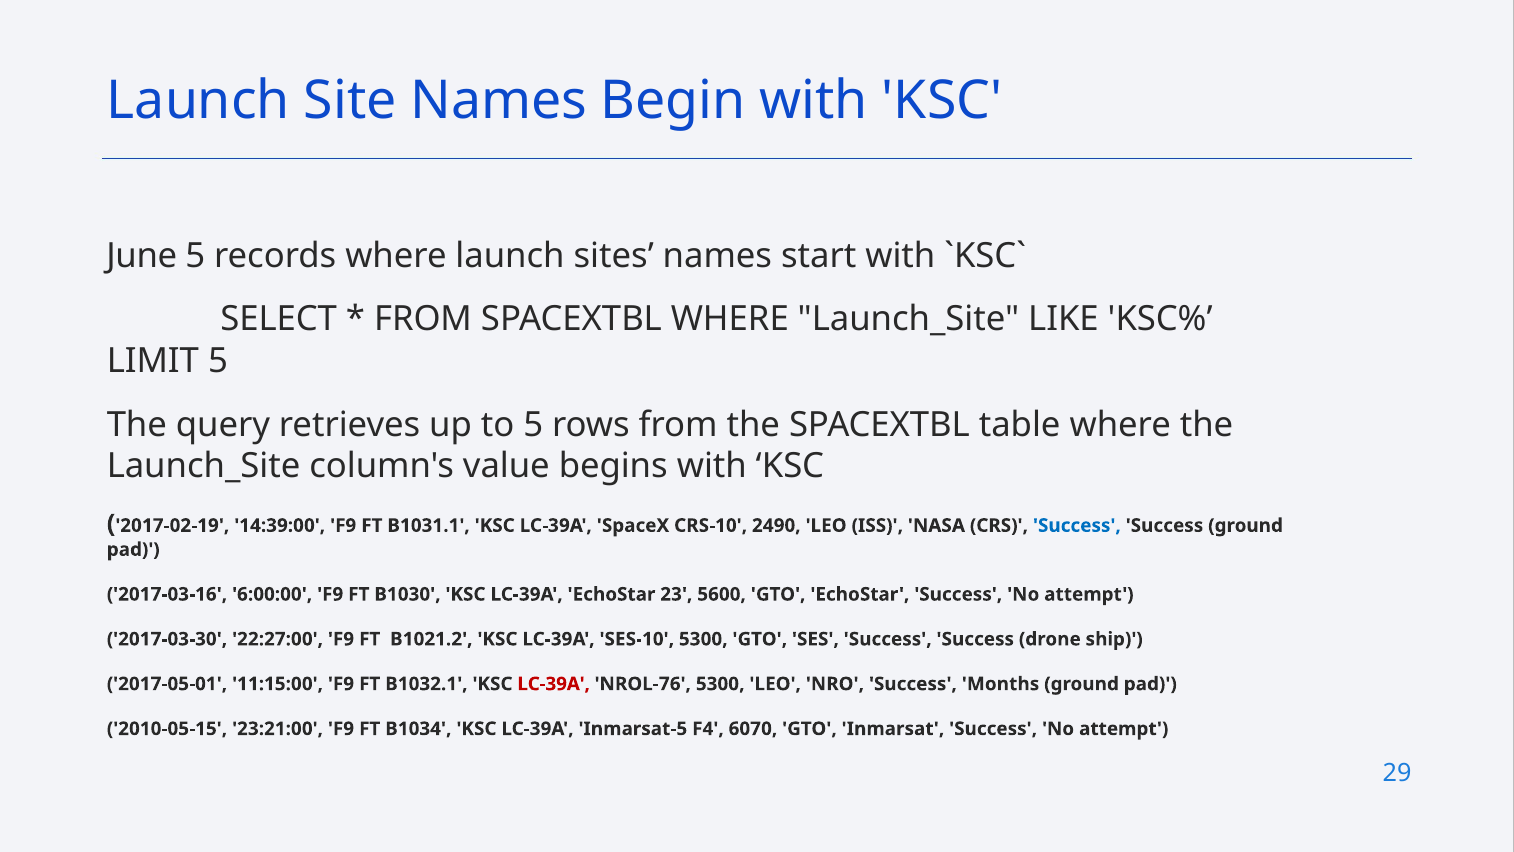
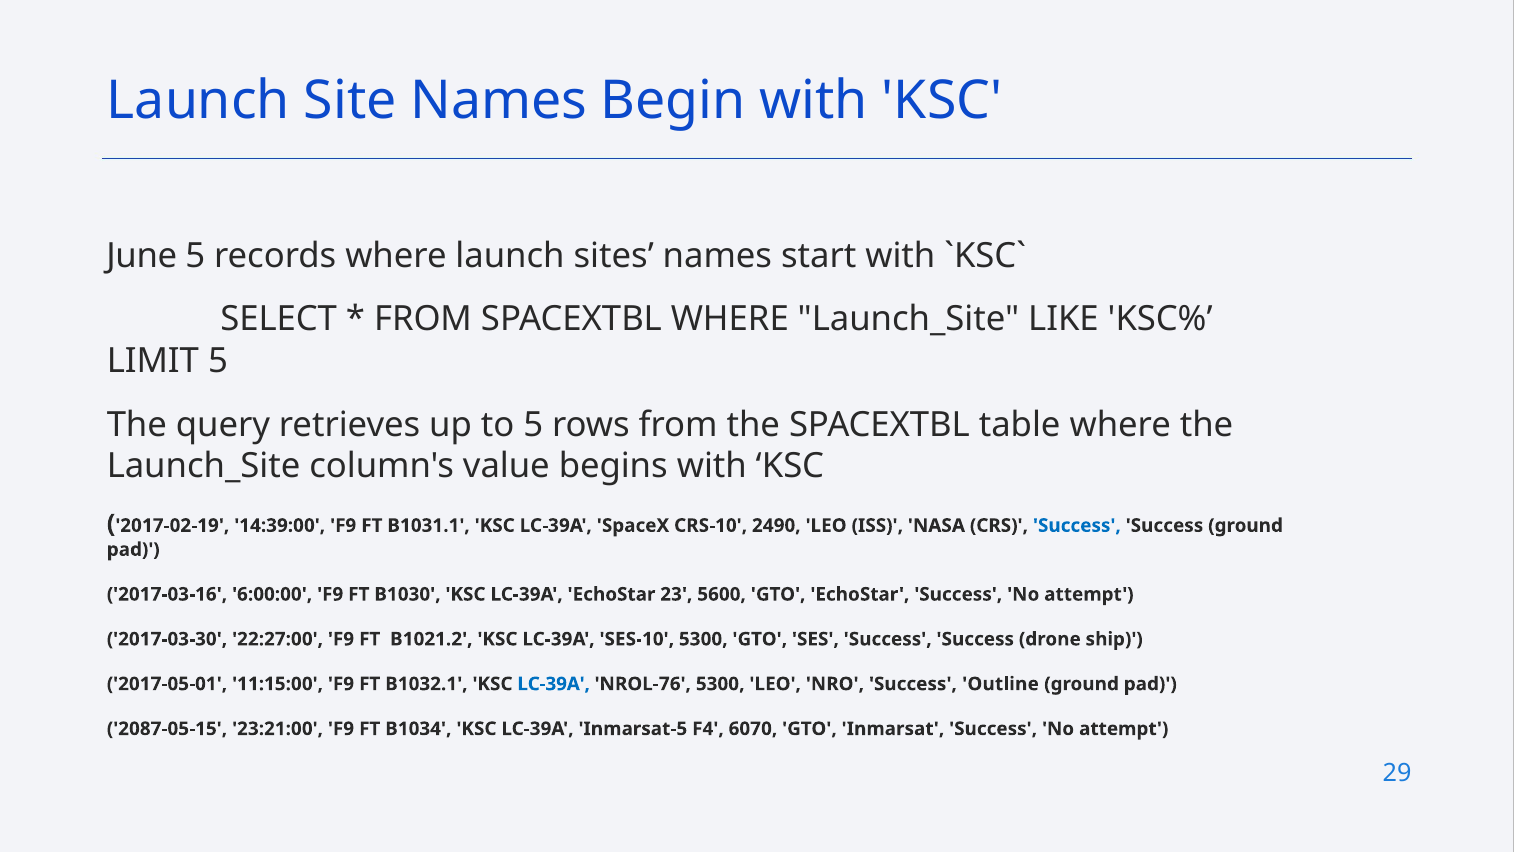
LC-39A at (554, 684) colour: red -> blue
Months: Months -> Outline
2010-05-15: 2010-05-15 -> 2087-05-15
